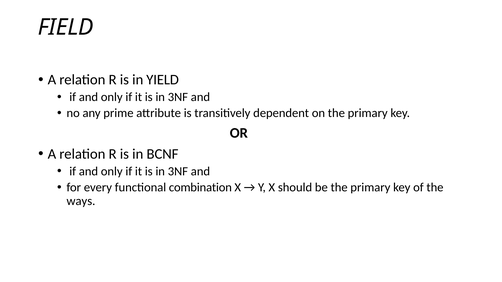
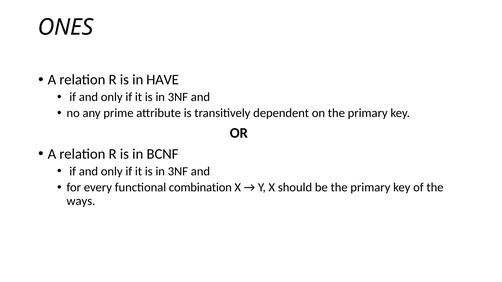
FIELD: FIELD -> ONES
YIELD: YIELD -> HAVE
